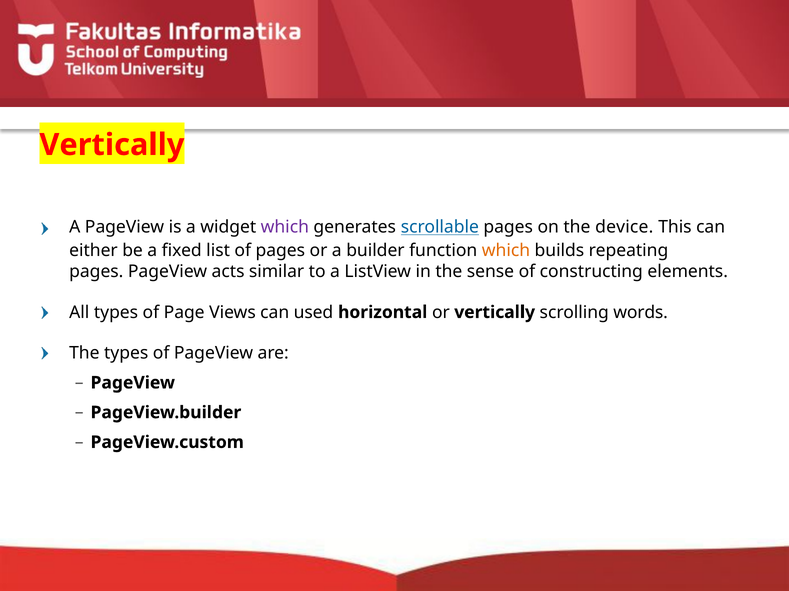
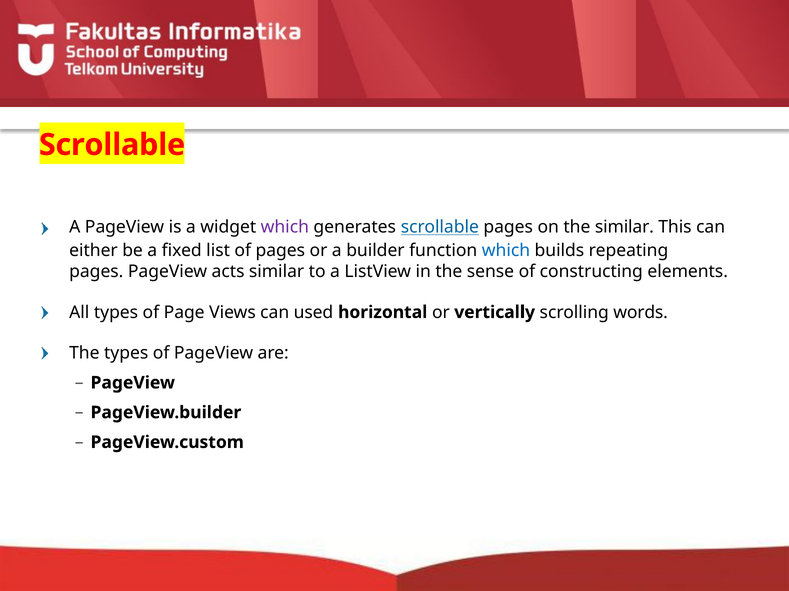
Vertically at (112, 145): Vertically -> Scrollable
the device: device -> similar
which at (506, 251) colour: orange -> blue
